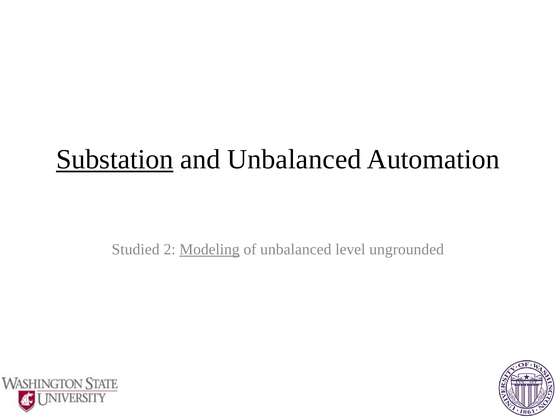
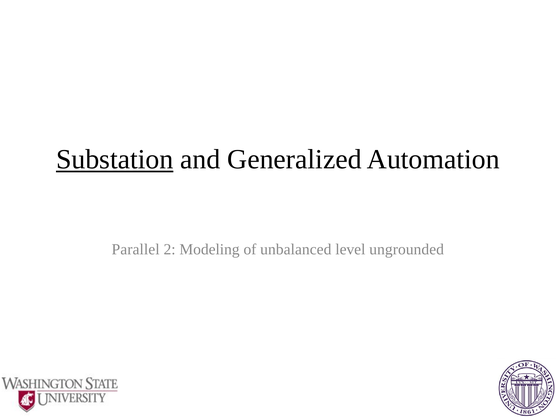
and Unbalanced: Unbalanced -> Generalized
Studied: Studied -> Parallel
Modeling underline: present -> none
